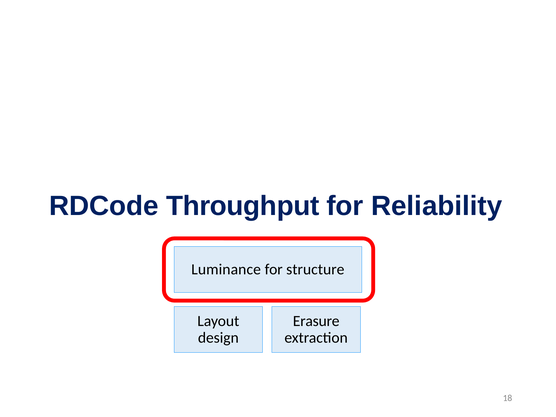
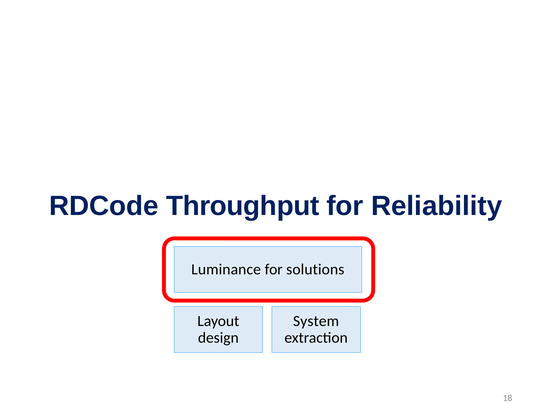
structure: structure -> solutions
Erasure: Erasure -> System
